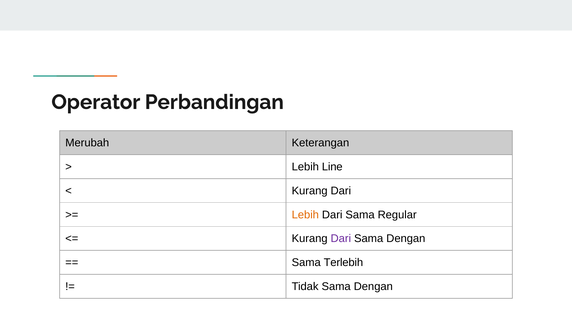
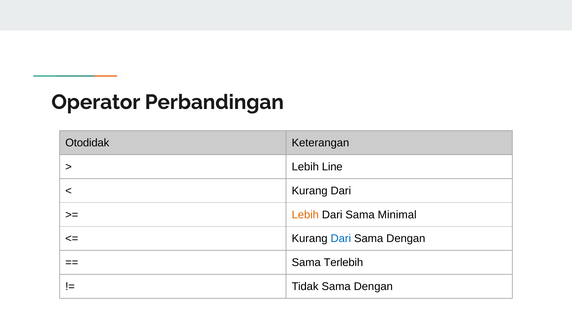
Merubah: Merubah -> Otodidak
Regular: Regular -> Minimal
Dari at (341, 238) colour: purple -> blue
